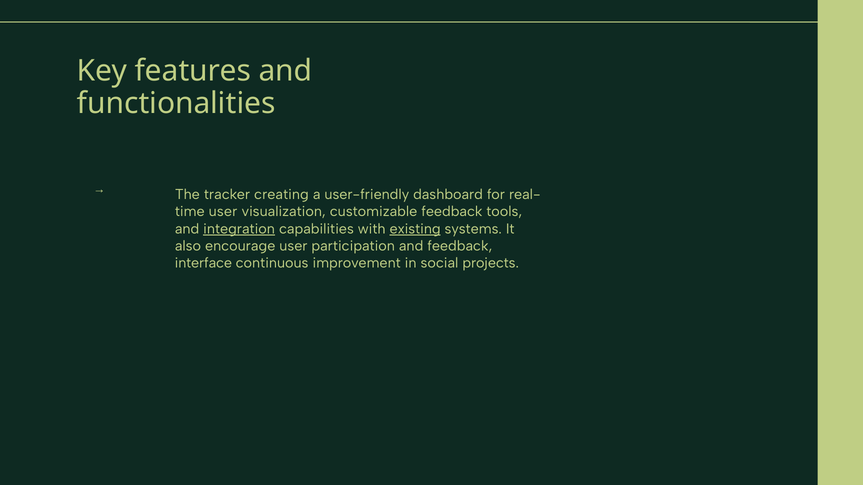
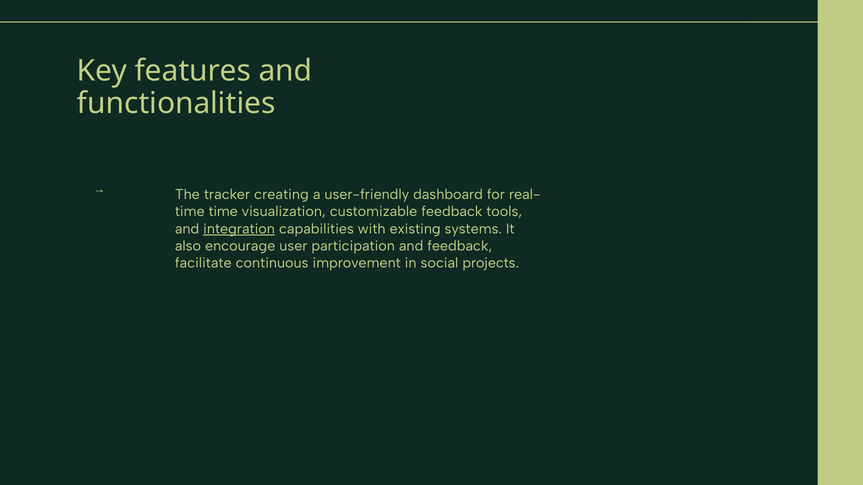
user at (223, 212): user -> time
existing underline: present -> none
interface: interface -> facilitate
